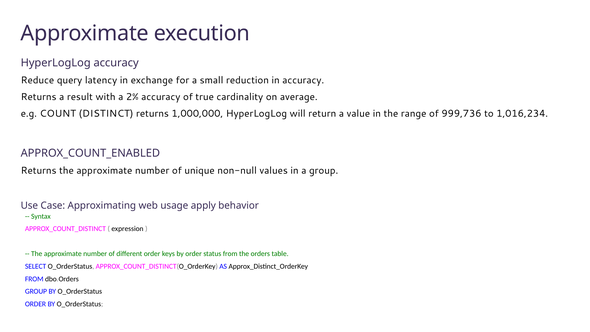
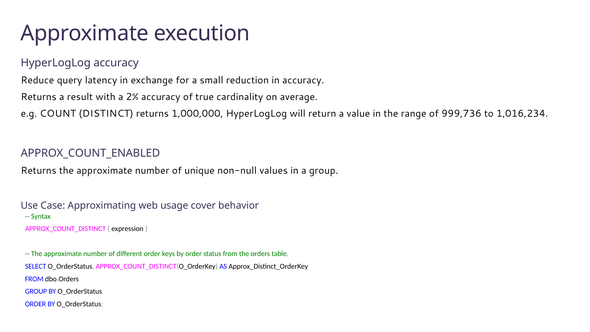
apply: apply -> cover
